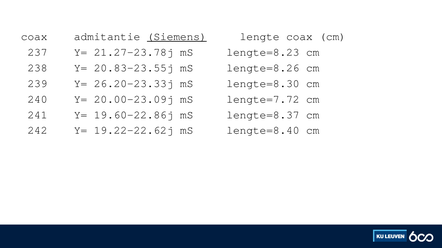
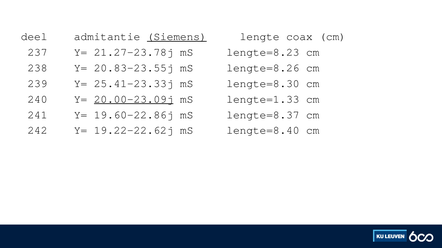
coax at (34, 37): coax -> deel
26.20-23.33j: 26.20-23.33j -> 25.41-23.33j
20.00-23.09j underline: none -> present
lengte=7.72: lengte=7.72 -> lengte=1.33
